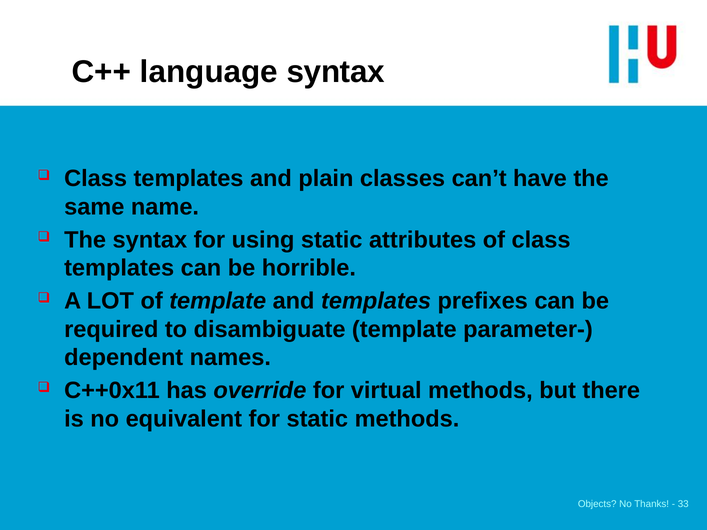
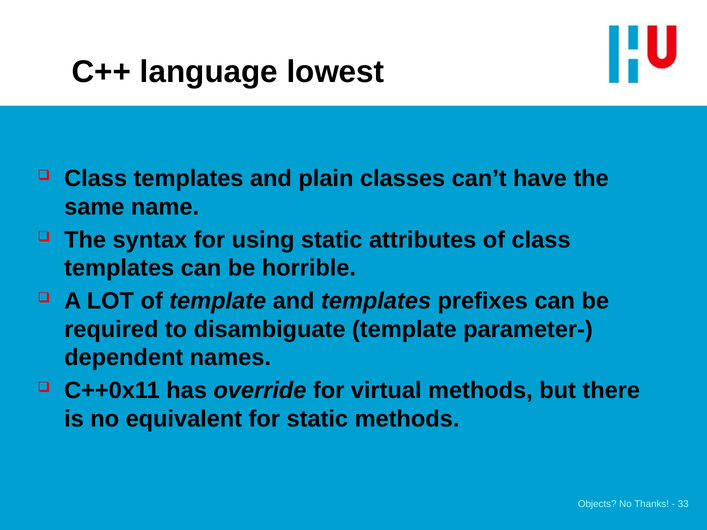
language syntax: syntax -> lowest
